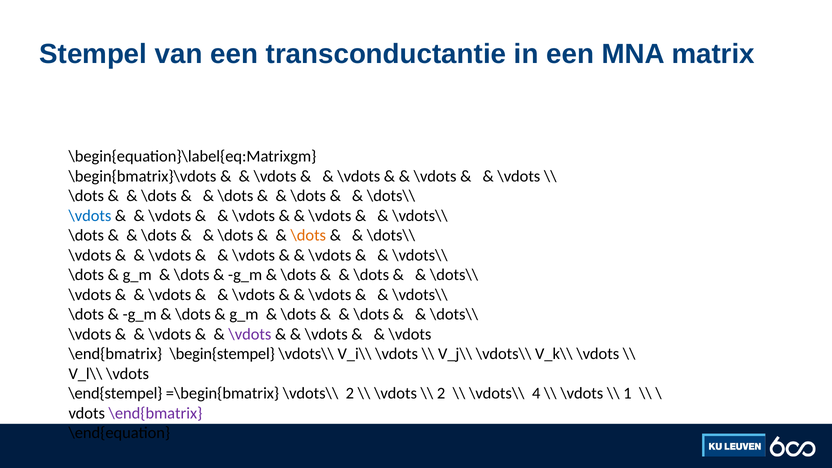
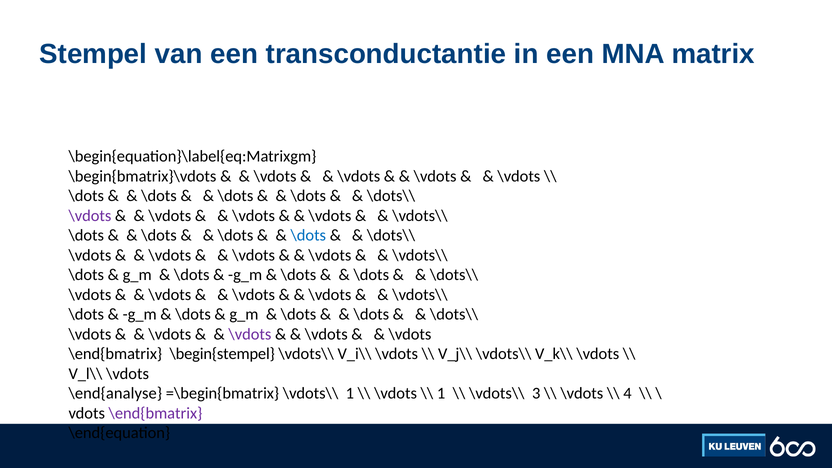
\vdots at (90, 216) colour: blue -> purple
\dots at (308, 235) colour: orange -> blue
\end{stempel: \end{stempel -> \end{analyse
\vdots\\ 2: 2 -> 1
2 at (441, 393): 2 -> 1
4: 4 -> 3
1: 1 -> 4
